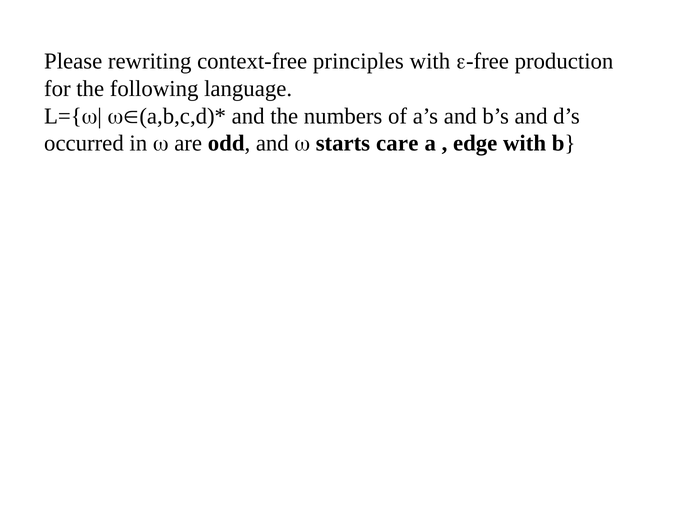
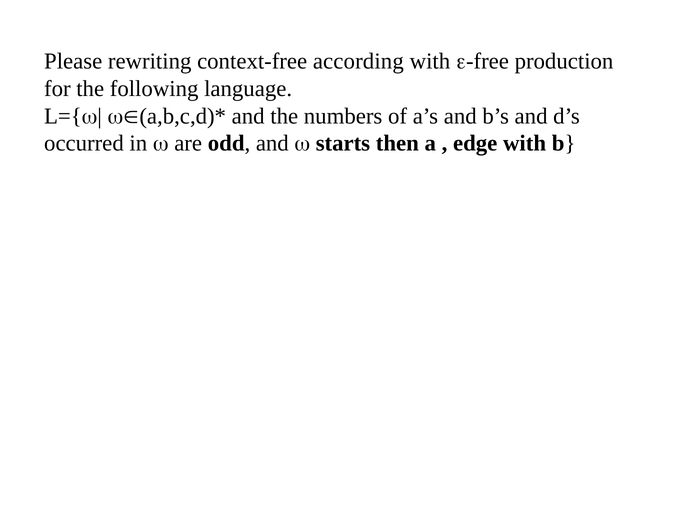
principles: principles -> according
care: care -> then
